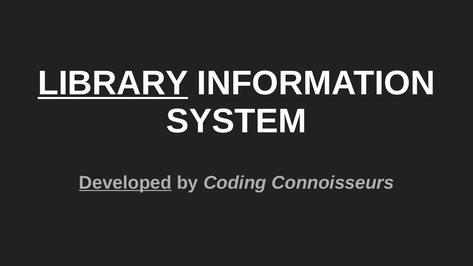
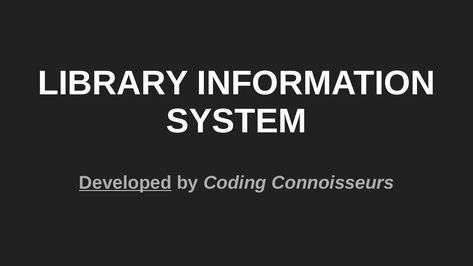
LIBRARY underline: present -> none
